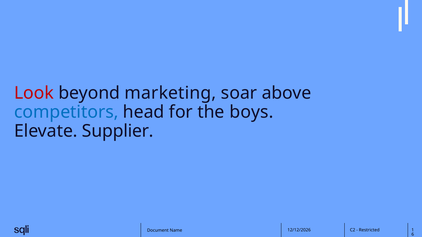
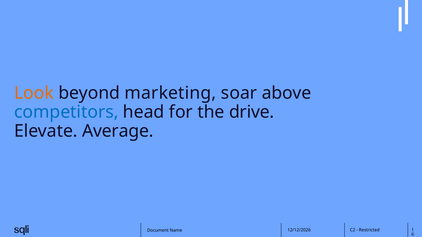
Look colour: red -> orange
boys: boys -> drive
Supplier: Supplier -> Average
